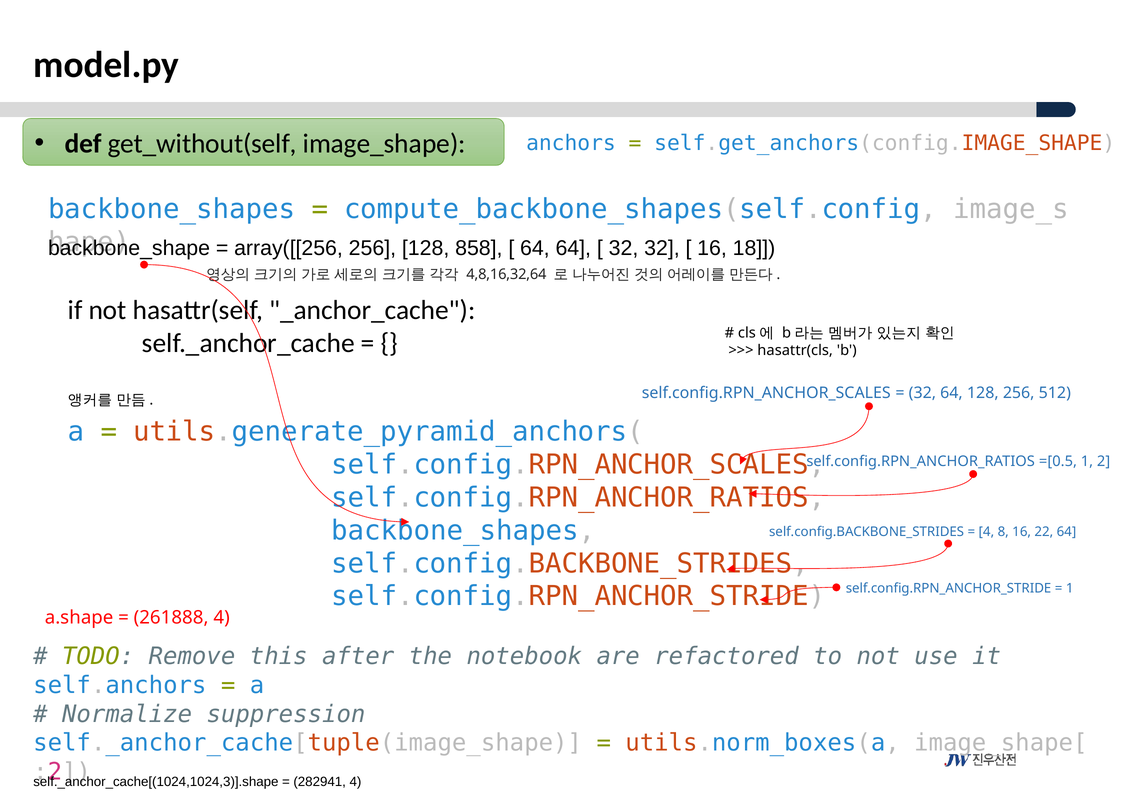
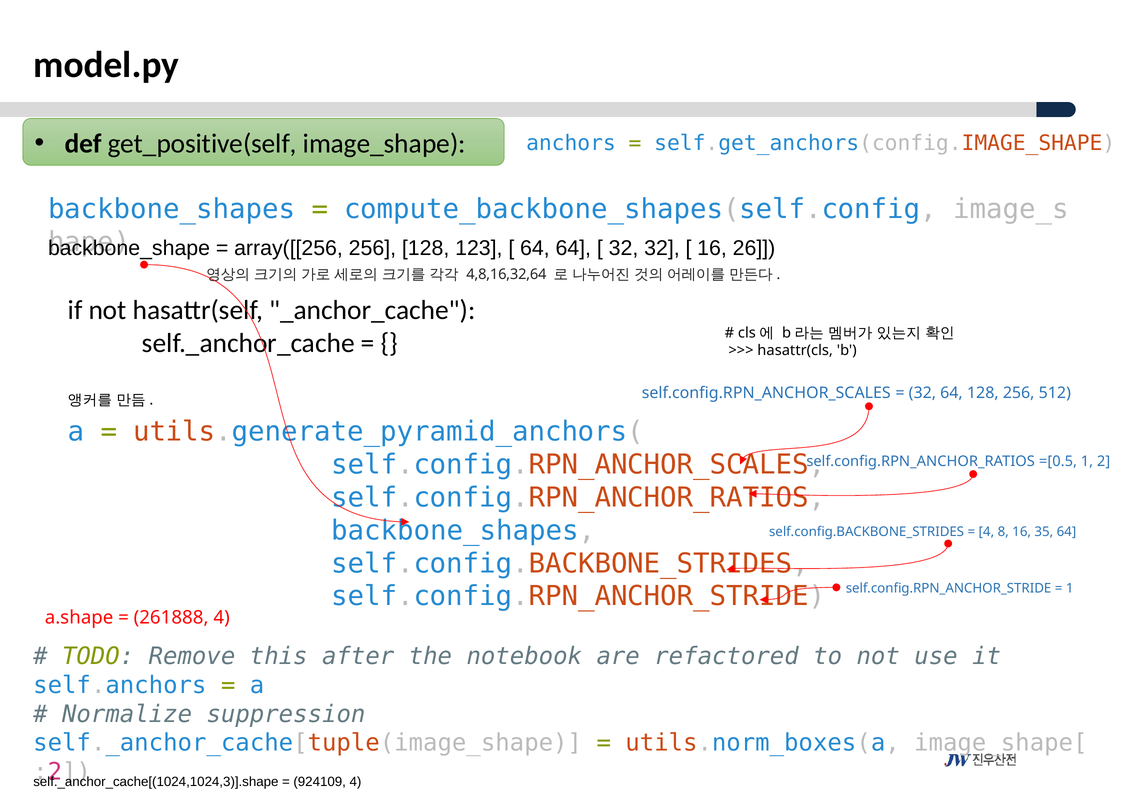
get_without(self: get_without(self -> get_positive(self
858: 858 -> 123
18: 18 -> 26
22: 22 -> 35
282941: 282941 -> 924109
